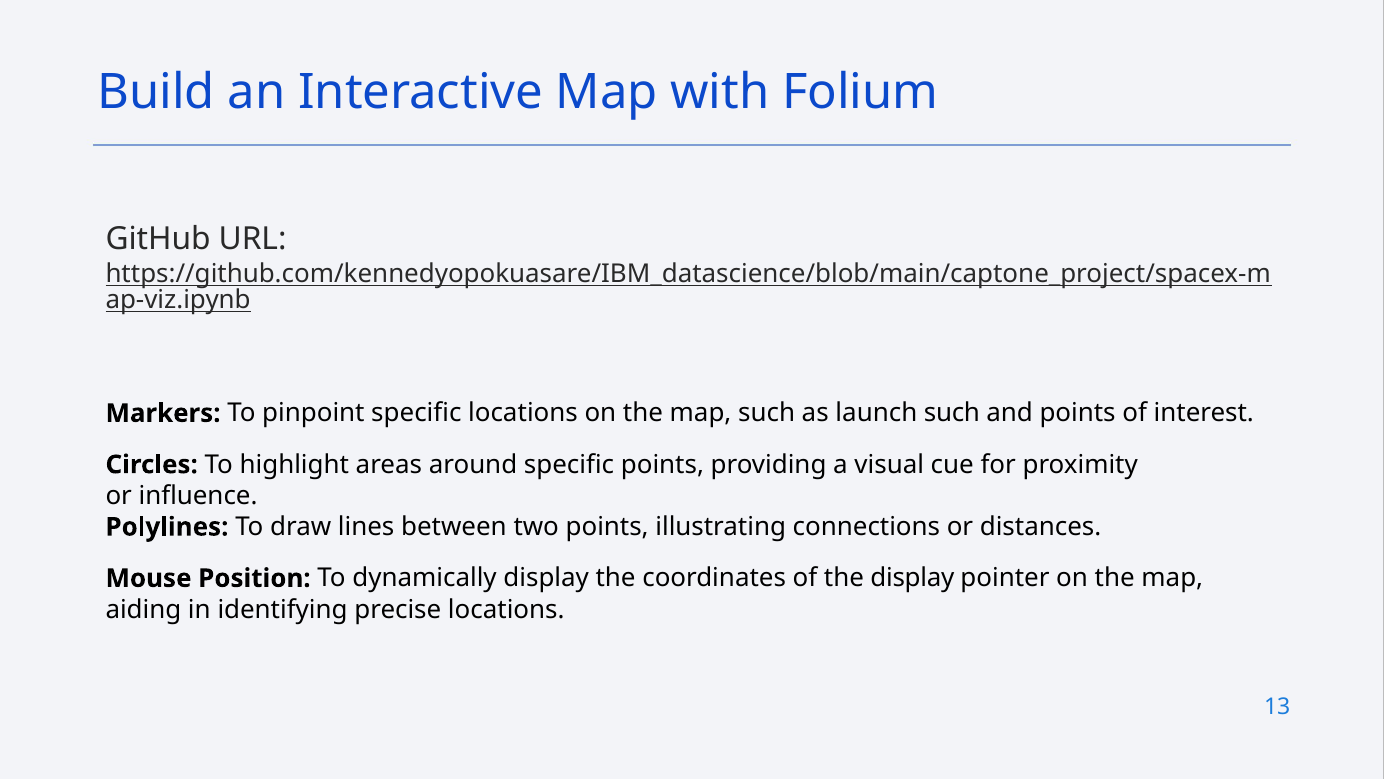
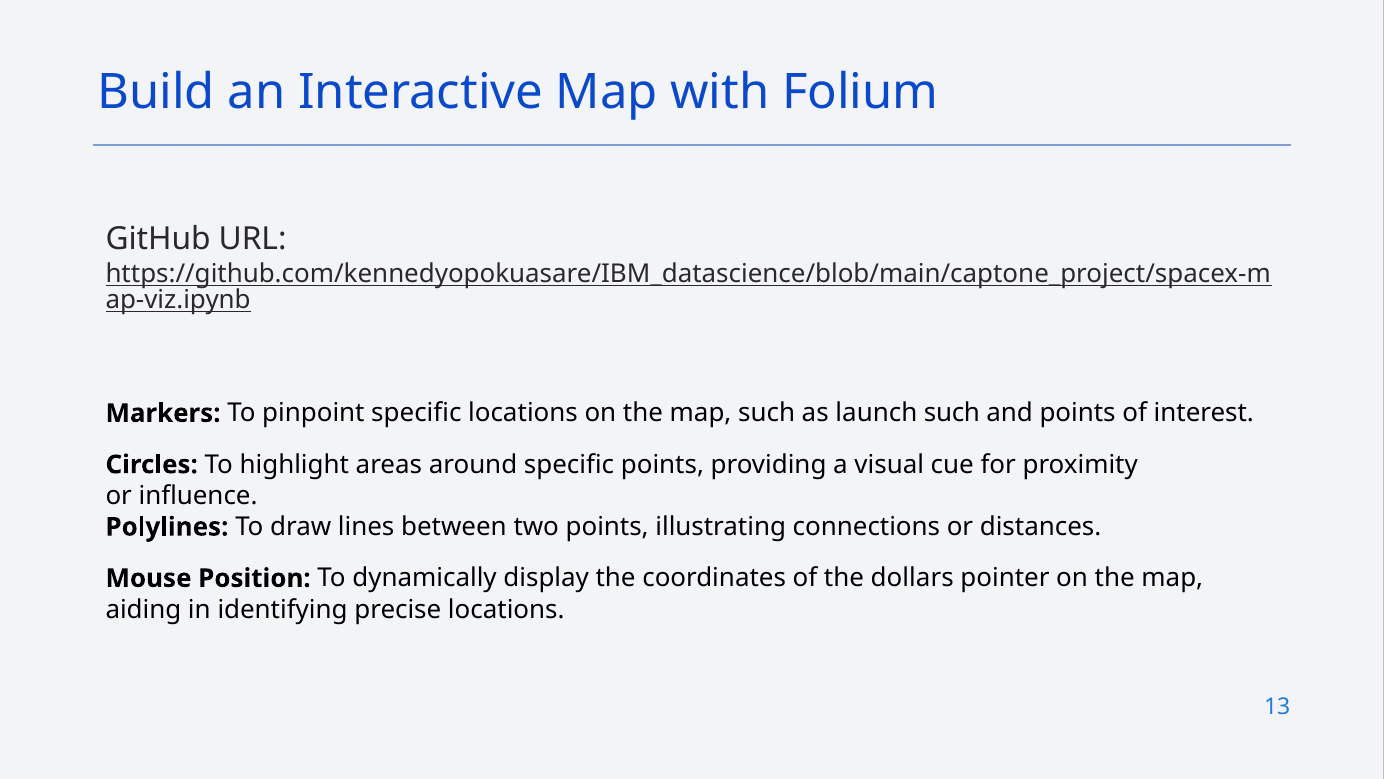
the display: display -> dollars
